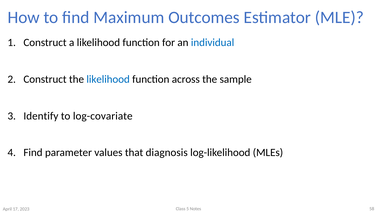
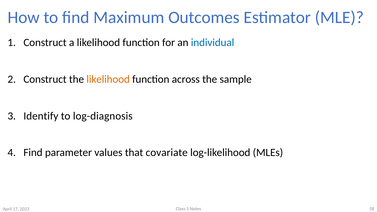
likelihood at (108, 79) colour: blue -> orange
log-covariate: log-covariate -> log-diagnosis
diagnosis: diagnosis -> covariate
